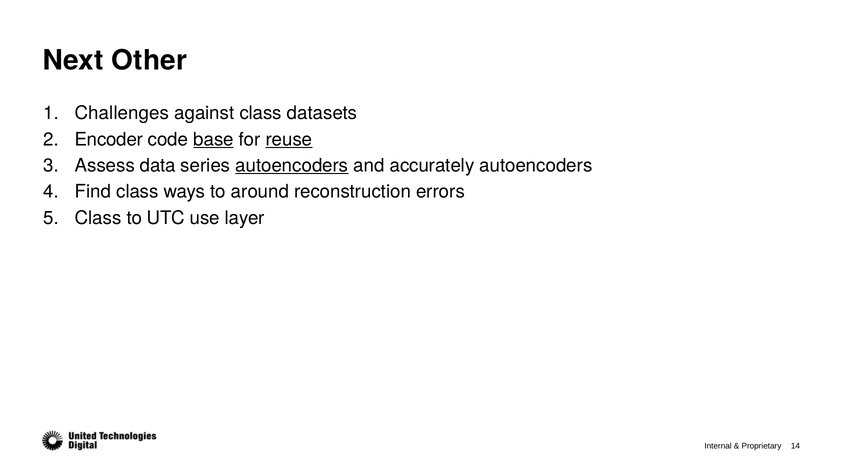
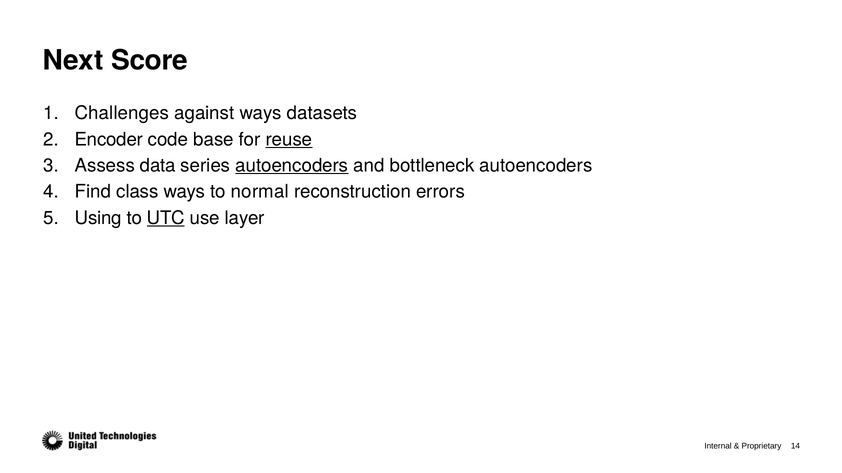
Other: Other -> Score
against class: class -> ways
base underline: present -> none
accurately: accurately -> bottleneck
around: around -> normal
Class at (98, 218): Class -> Using
UTC underline: none -> present
